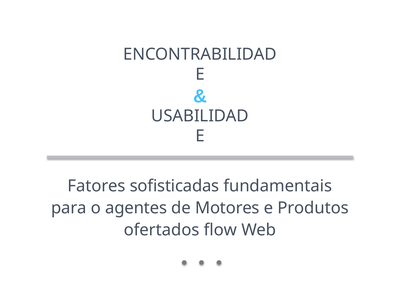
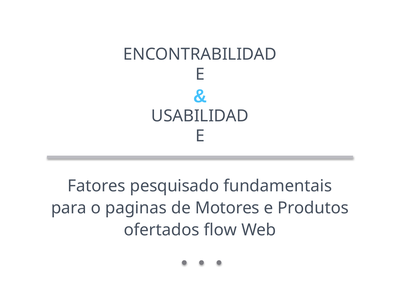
sofisticadas: sofisticadas -> pesquisado
agentes: agentes -> paginas
